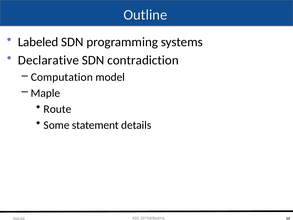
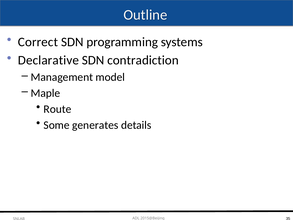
Labeled: Labeled -> Correct
Computation: Computation -> Management
statement: statement -> generates
